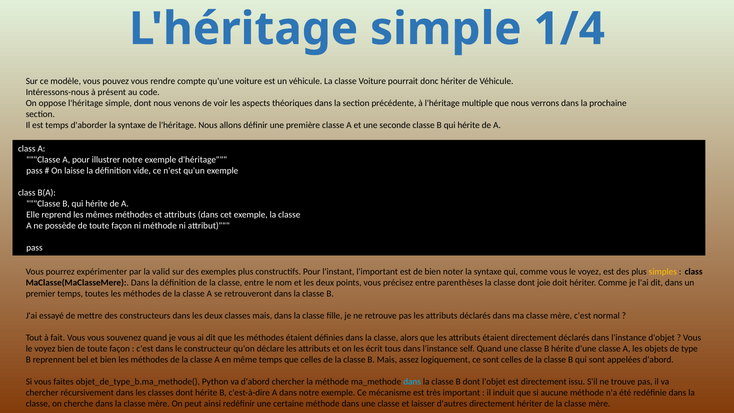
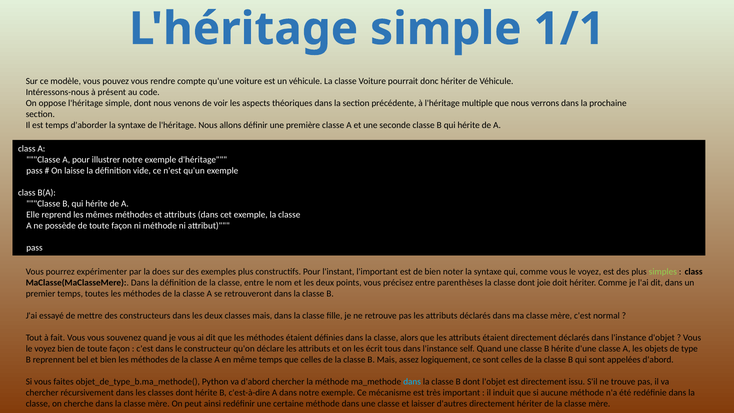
1/4: 1/4 -> 1/1
valid: valid -> does
simples colour: yellow -> light green
